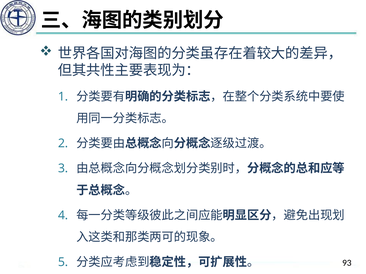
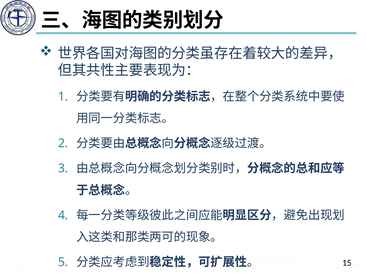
93: 93 -> 15
